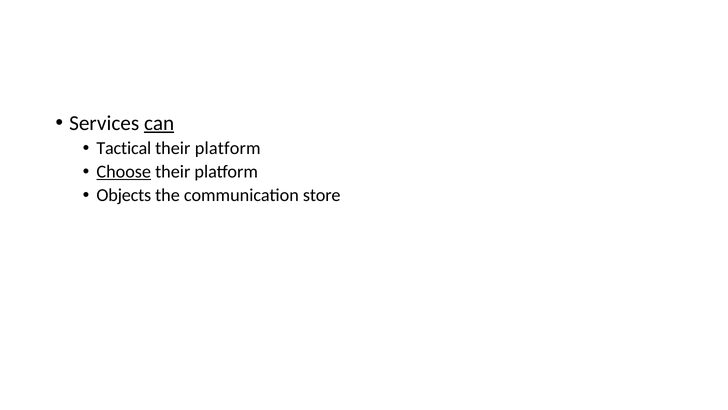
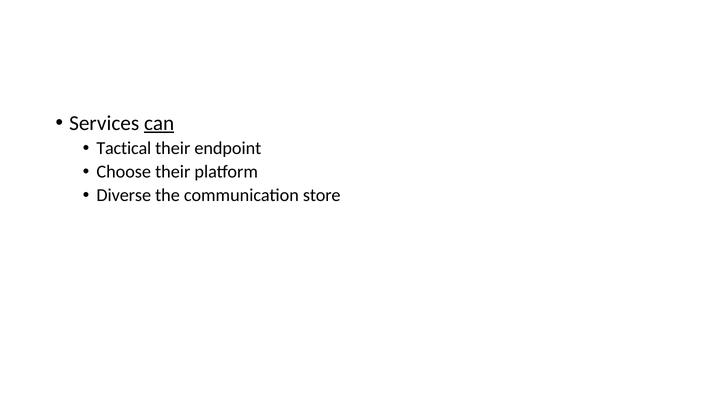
platform at (228, 148): platform -> endpoint
Choose underline: present -> none
Objects: Objects -> Diverse
